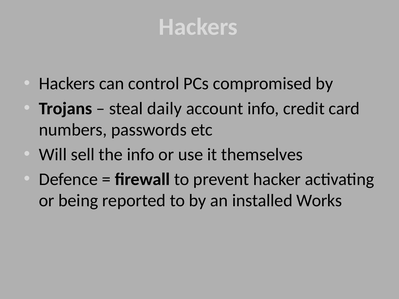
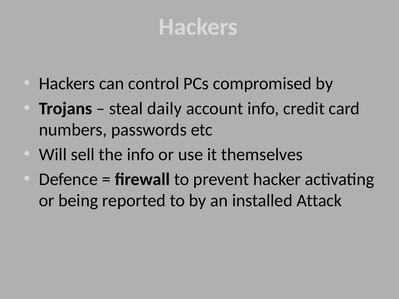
Works: Works -> Attack
